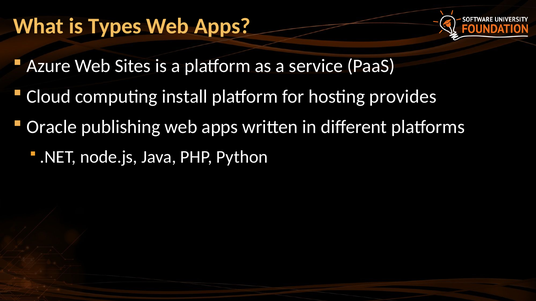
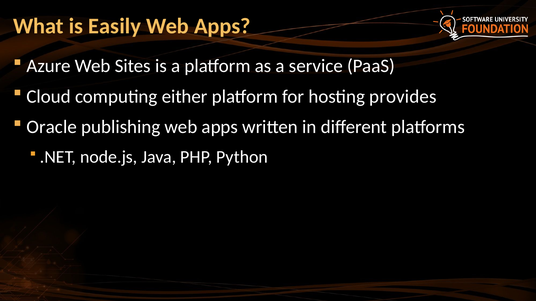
Types: Types -> Easily
install: install -> either
